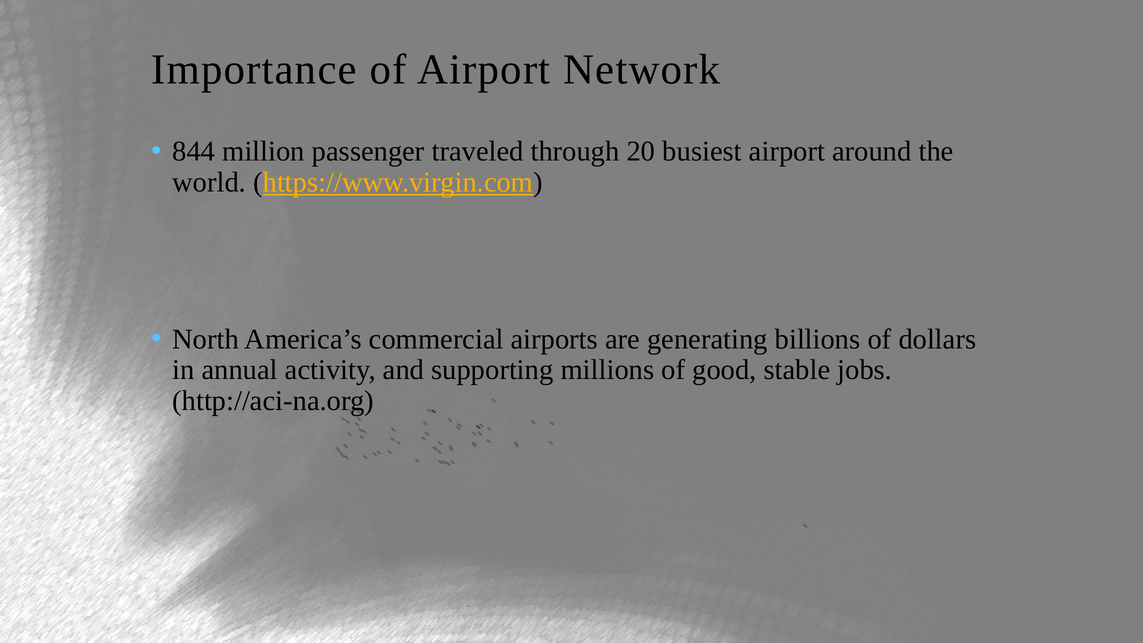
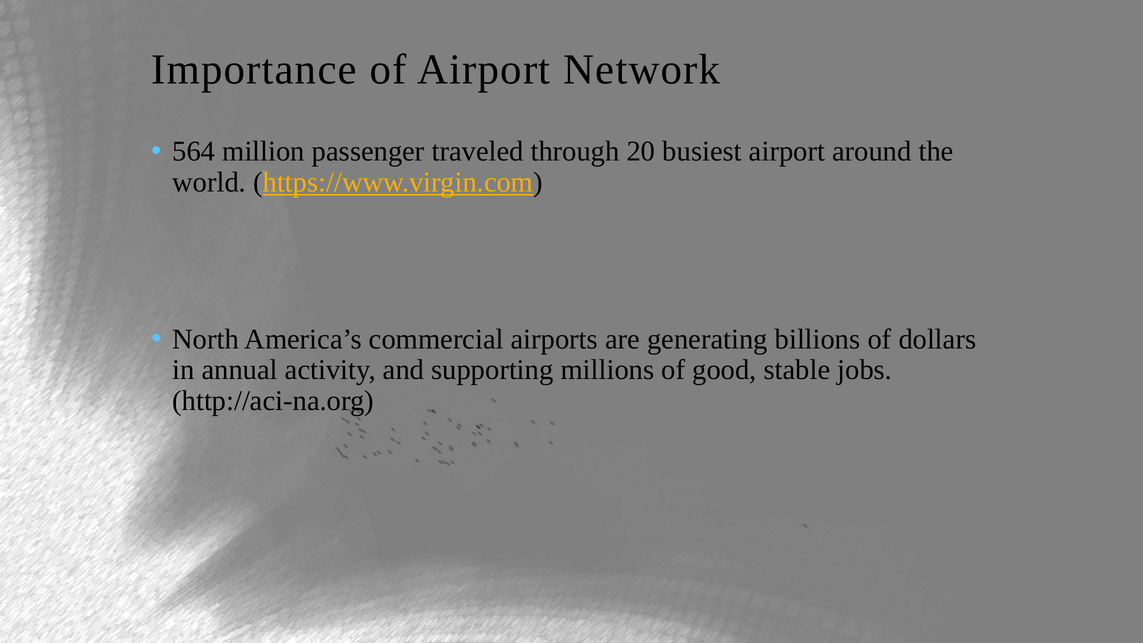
844: 844 -> 564
